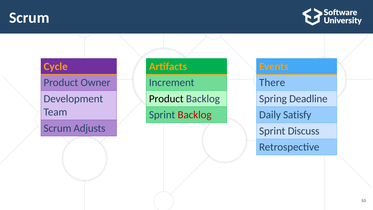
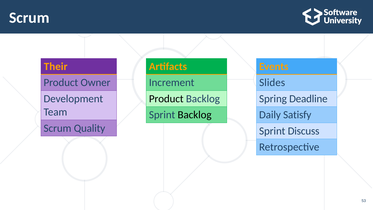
Cycle: Cycle -> Their
There: There -> Slides
Backlog at (195, 115) colour: red -> black
Adjusts: Adjusts -> Quality
